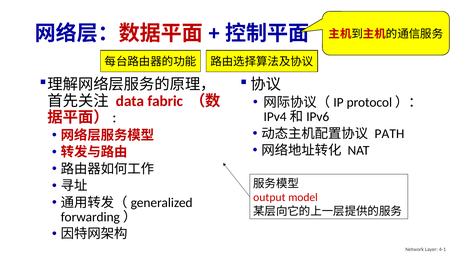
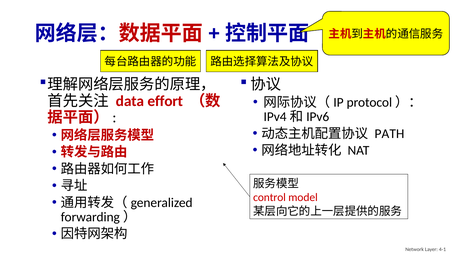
fabric: fabric -> effort
output: output -> control
